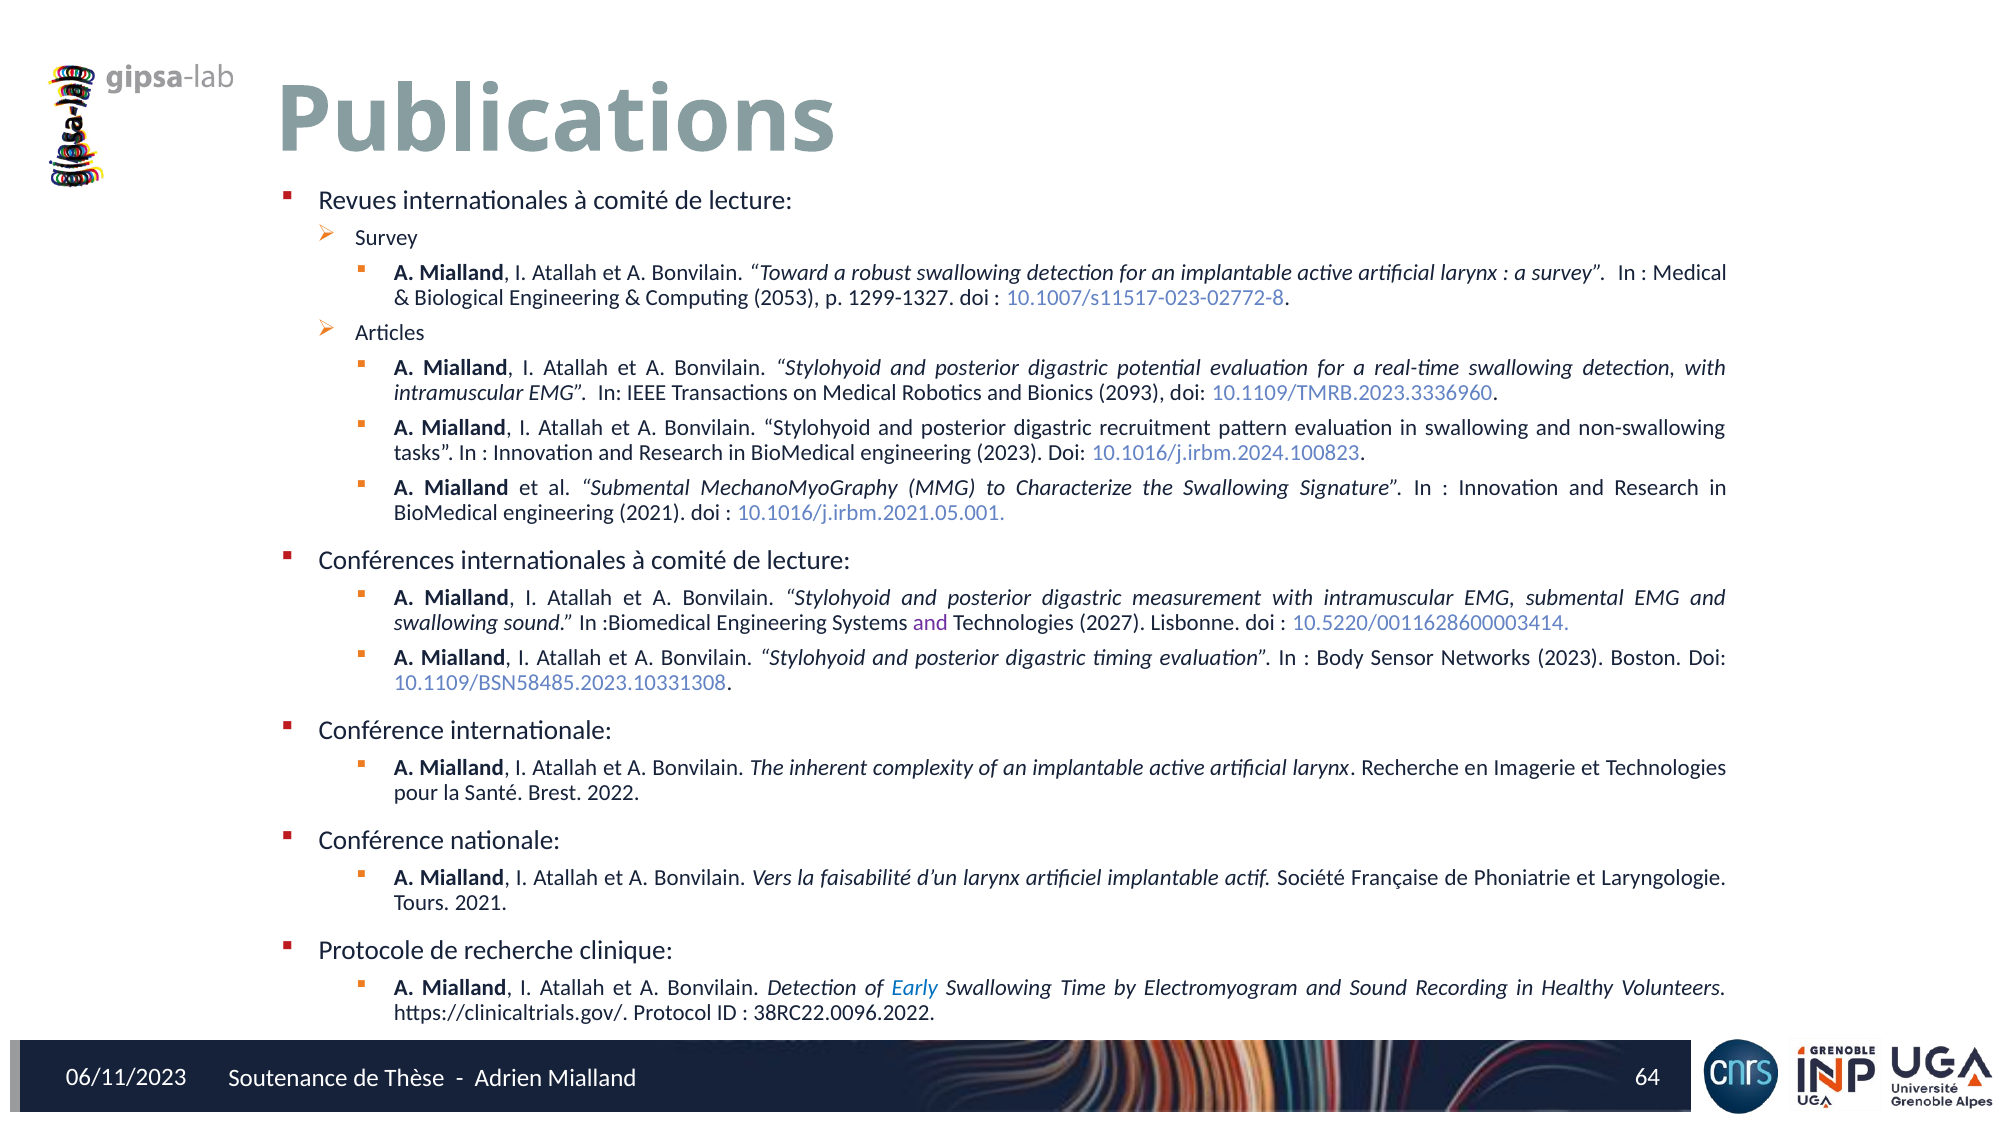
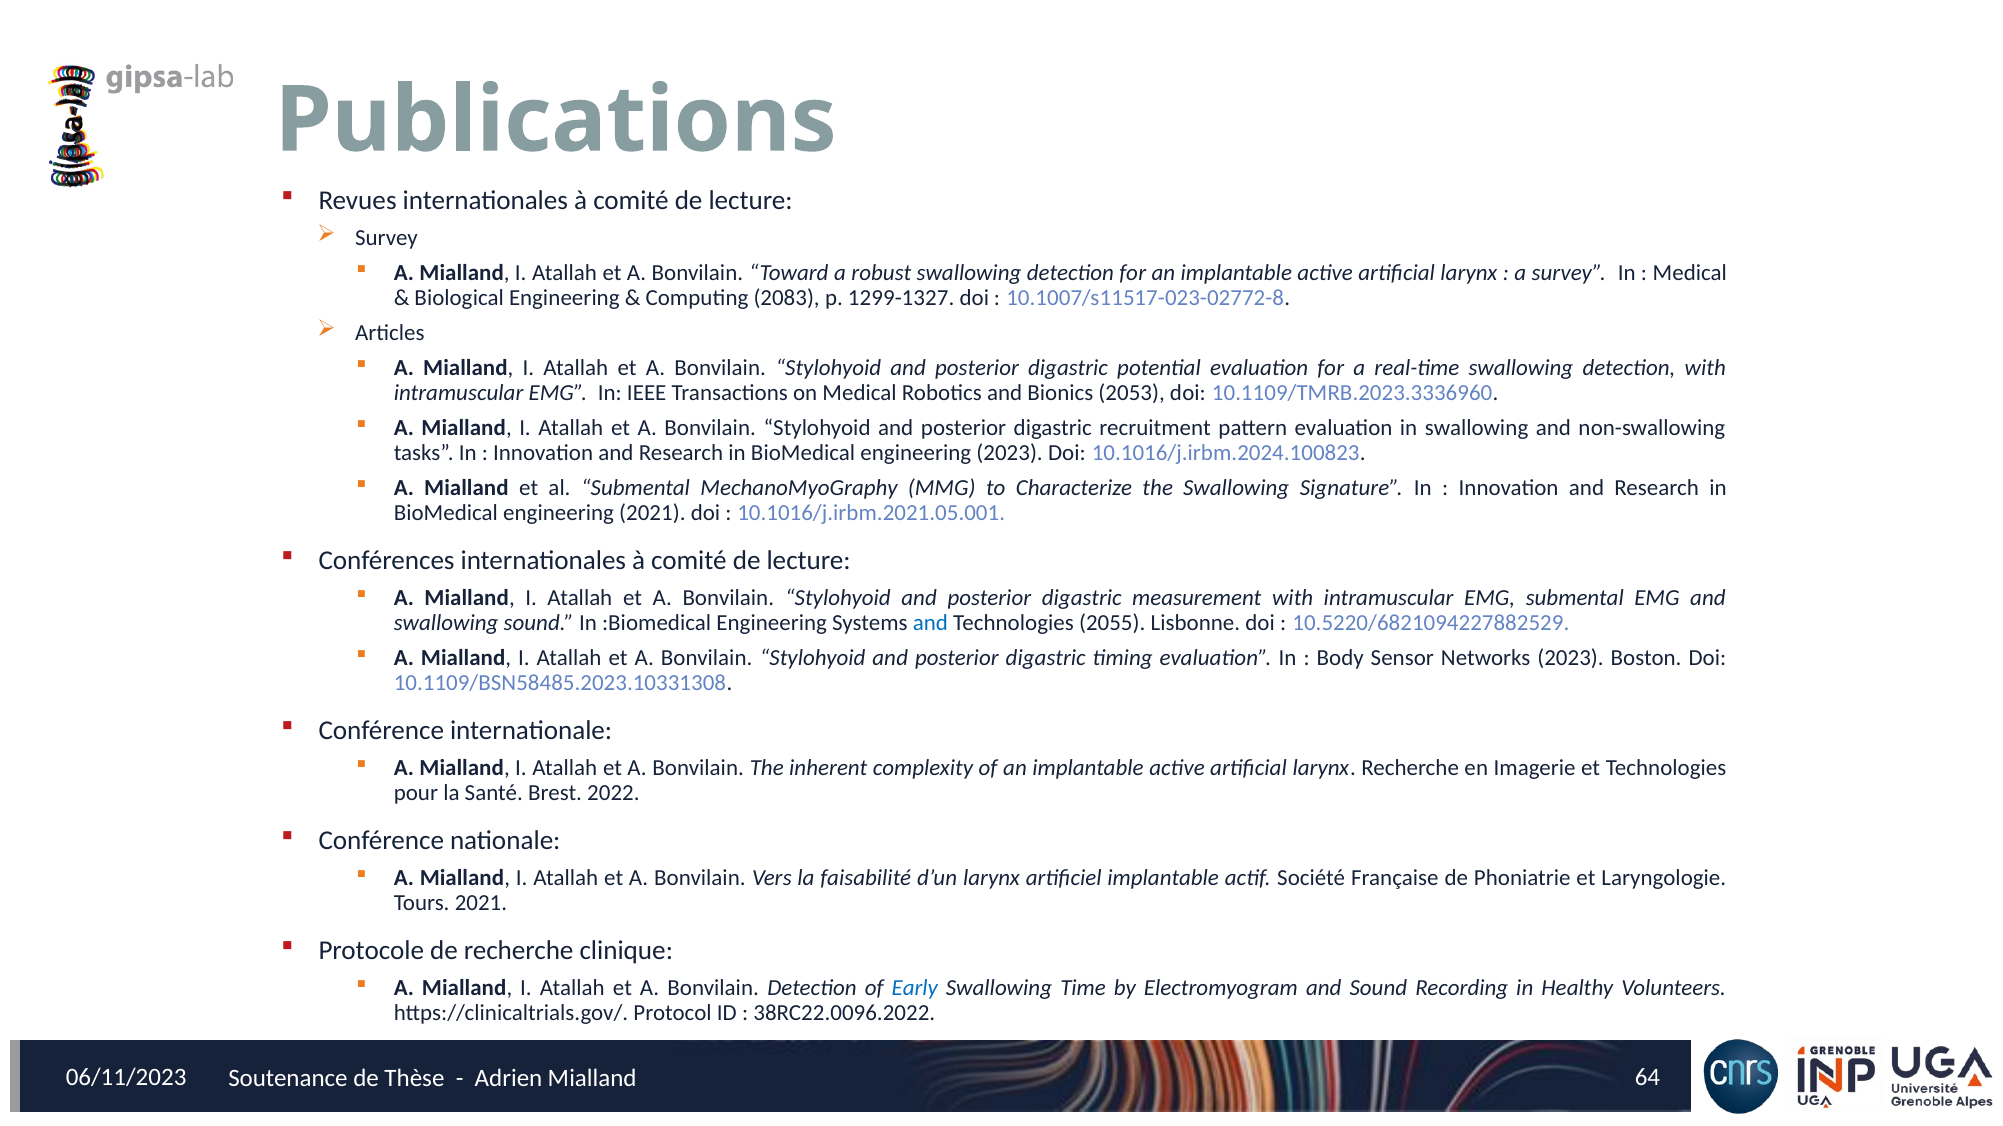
2053: 2053 -> 2083
2093: 2093 -> 2053
and at (930, 623) colour: purple -> blue
2027: 2027 -> 2055
10.5220/0011628600003414: 10.5220/0011628600003414 -> 10.5220/6821094227882529
